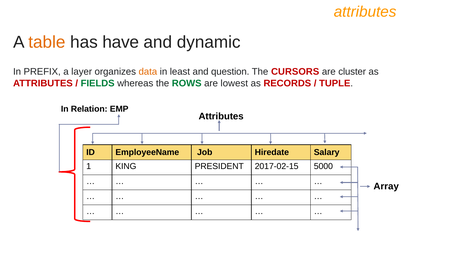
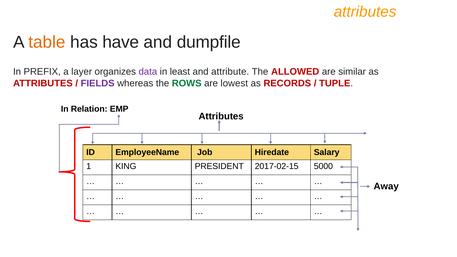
dynamic: dynamic -> dumpfile
data colour: orange -> purple
question: question -> attribute
CURSORS: CURSORS -> ALLOWED
cluster: cluster -> similar
FIELDS colour: green -> purple
Array: Array -> Away
